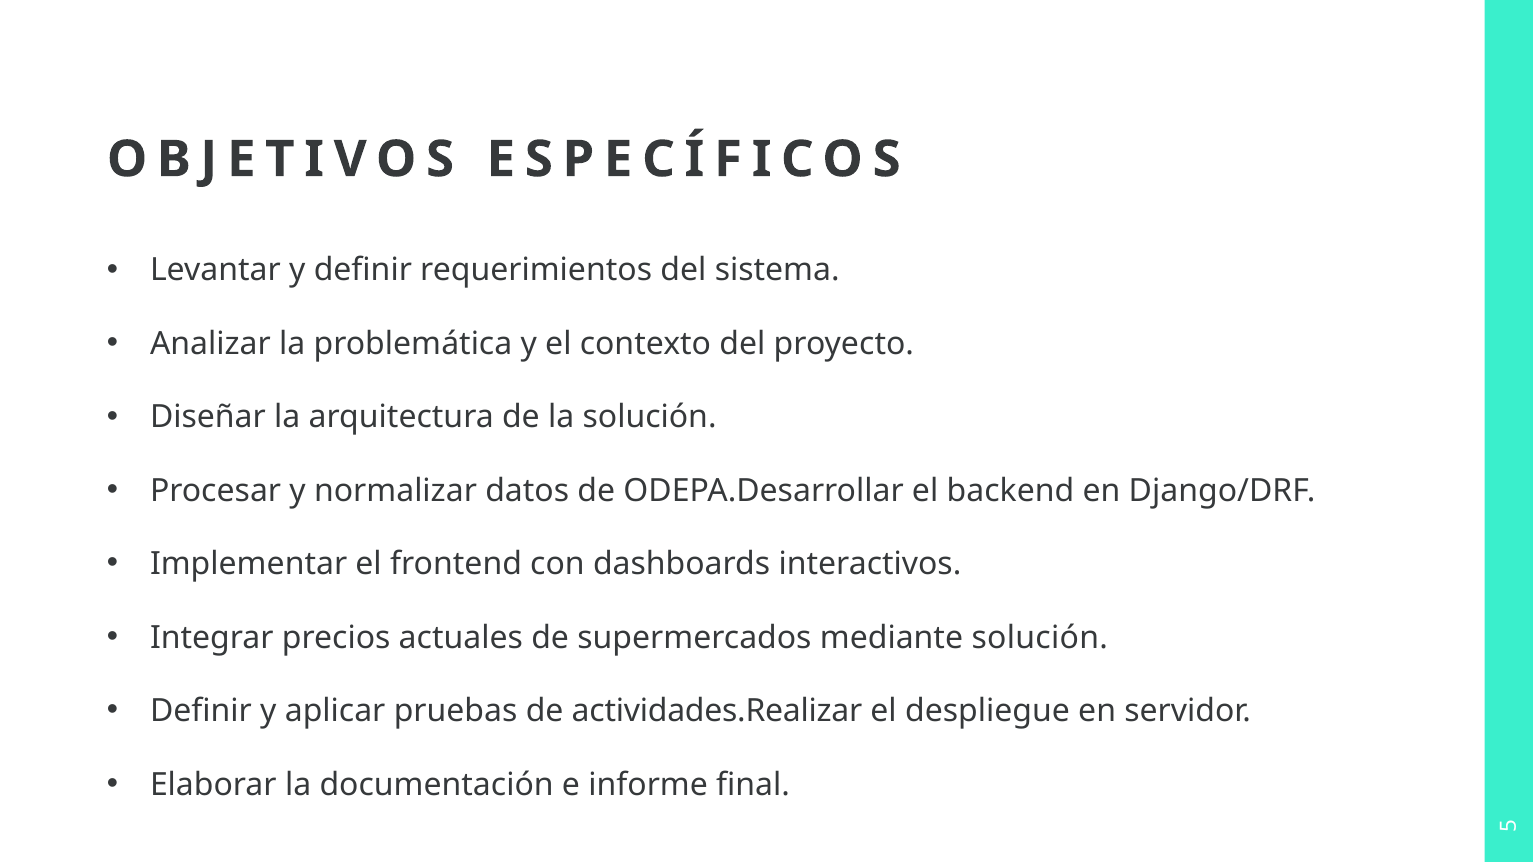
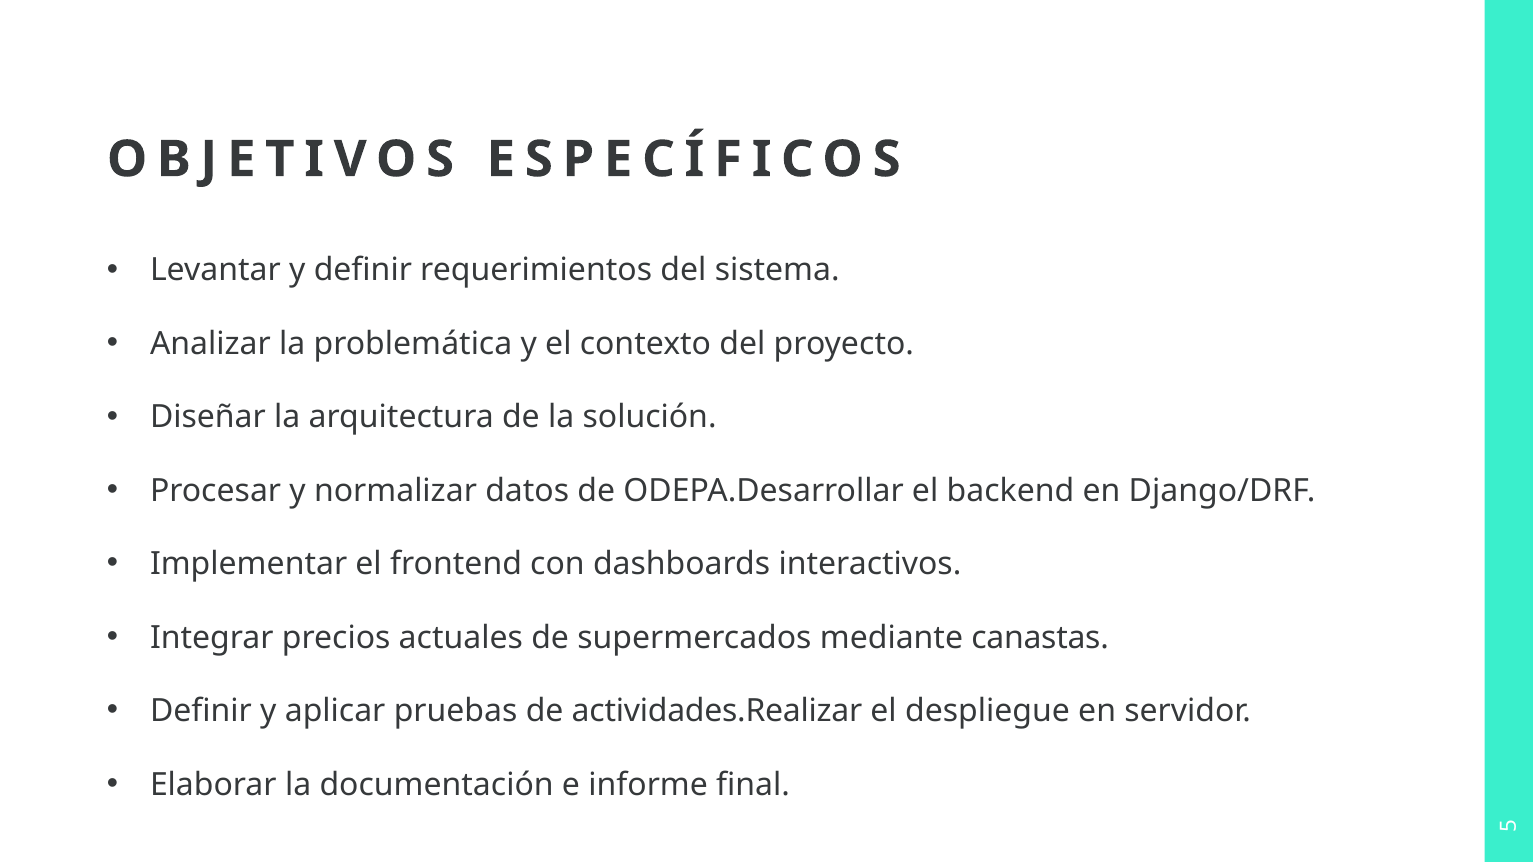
mediante solución: solución -> canastas
